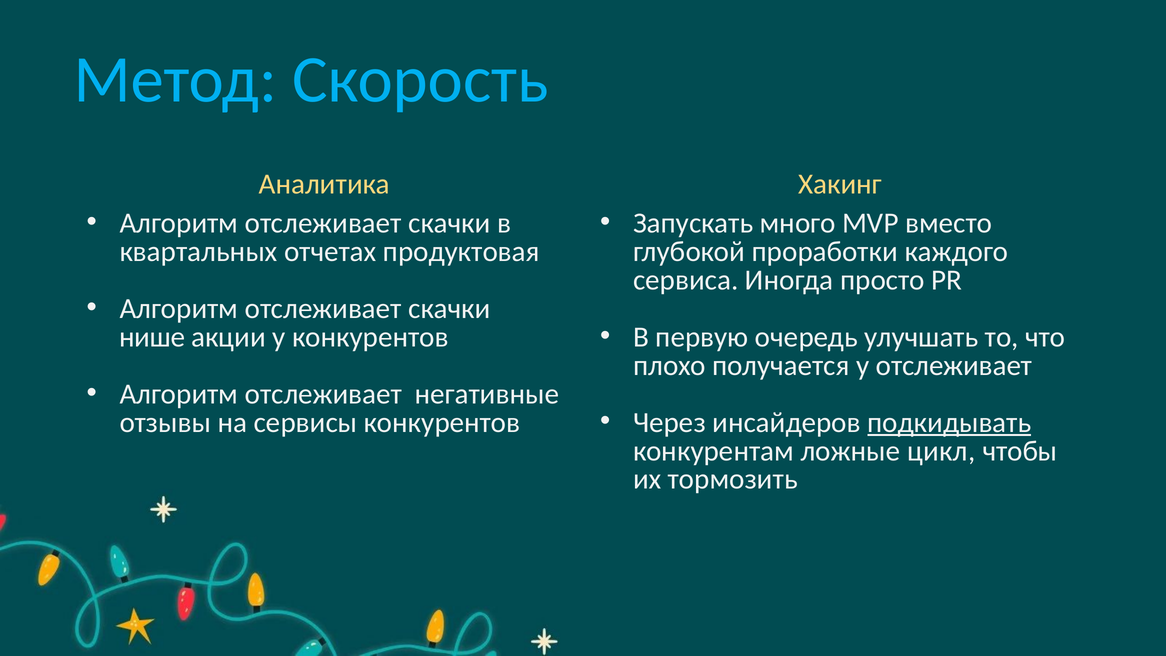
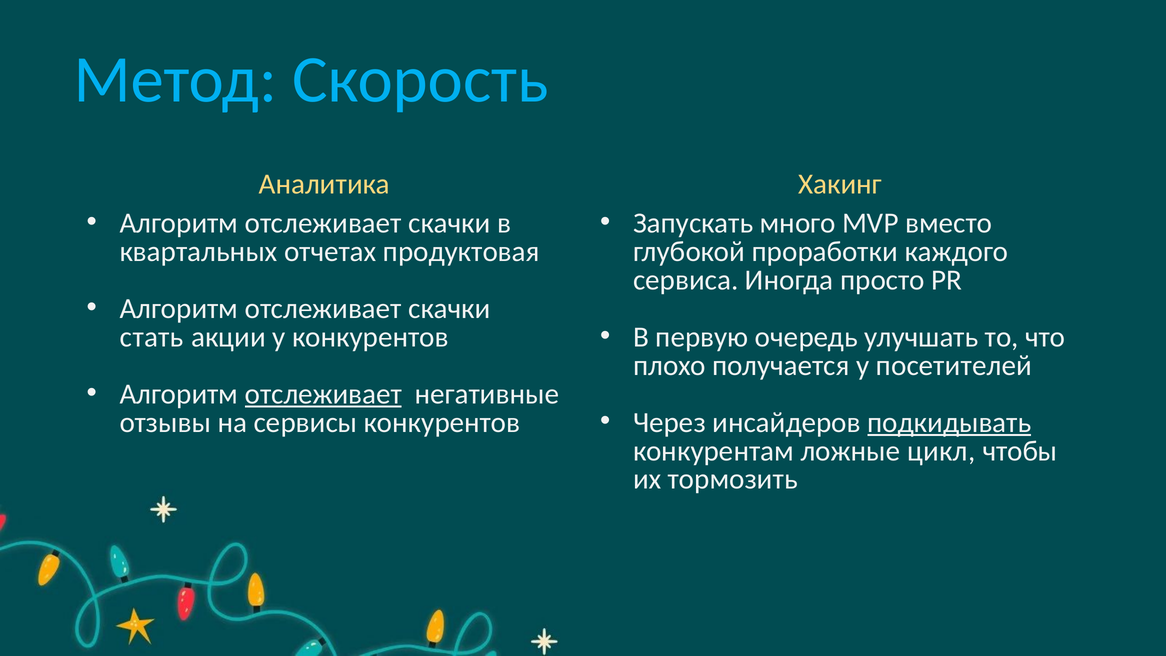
нише: нише -> стать
у отслеживает: отслеживает -> посетителей
отслеживает at (323, 394) underline: none -> present
